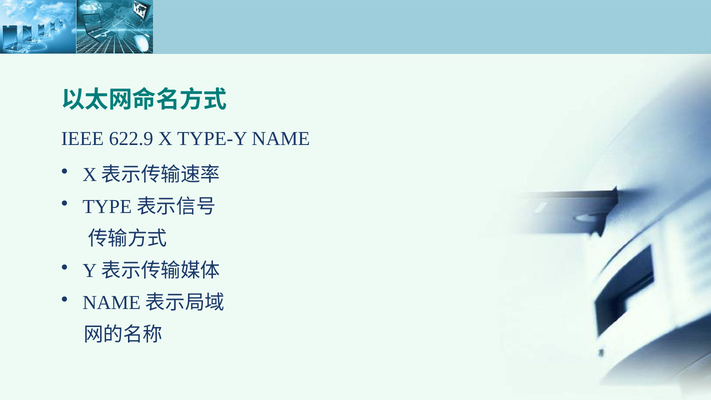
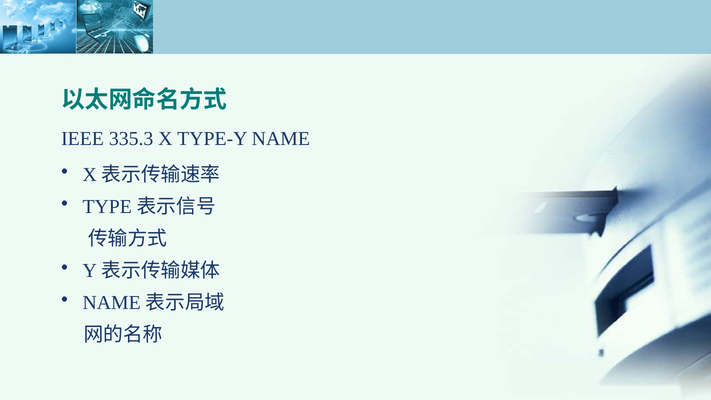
622.9: 622.9 -> 335.3
